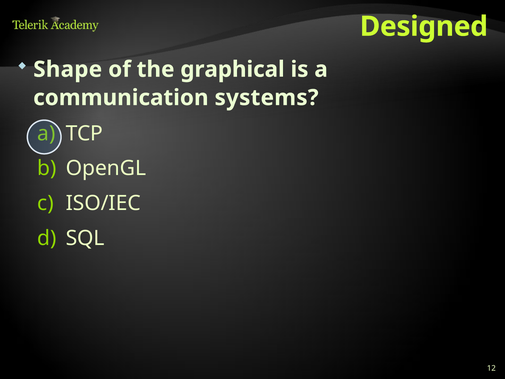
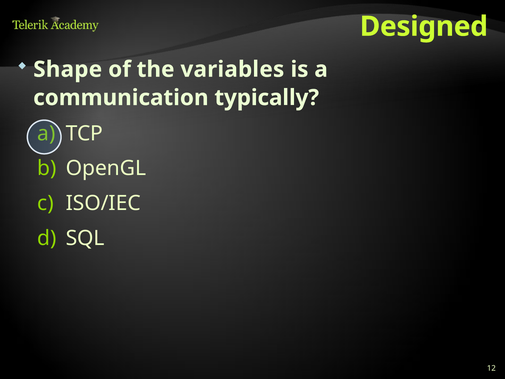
graphical: graphical -> variables
systems: systems -> typically
